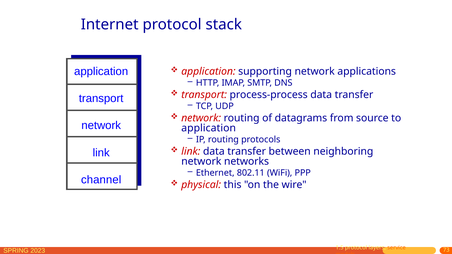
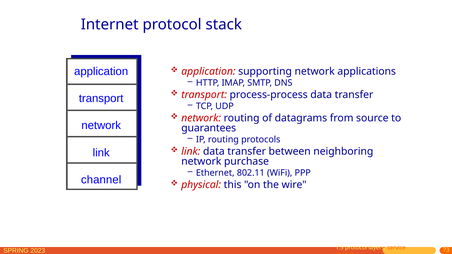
application at (209, 128): application -> guarantees
networks: networks -> purchase
